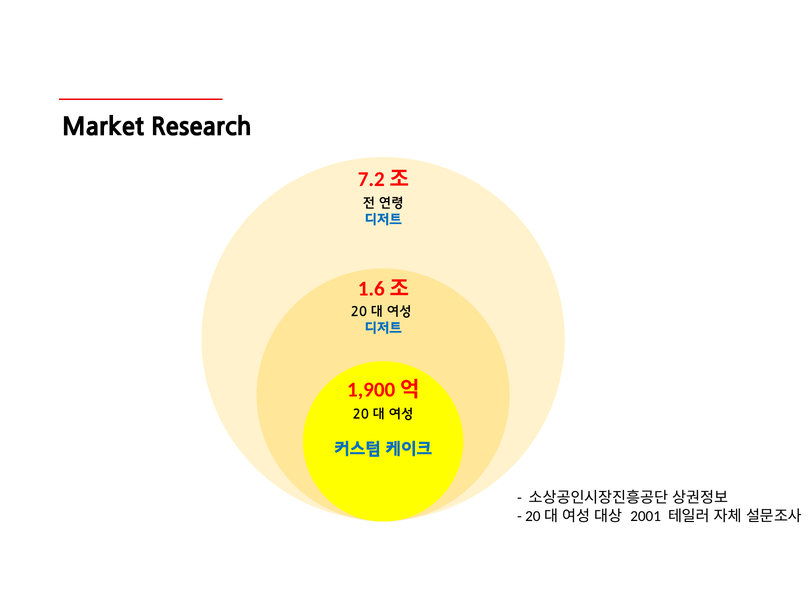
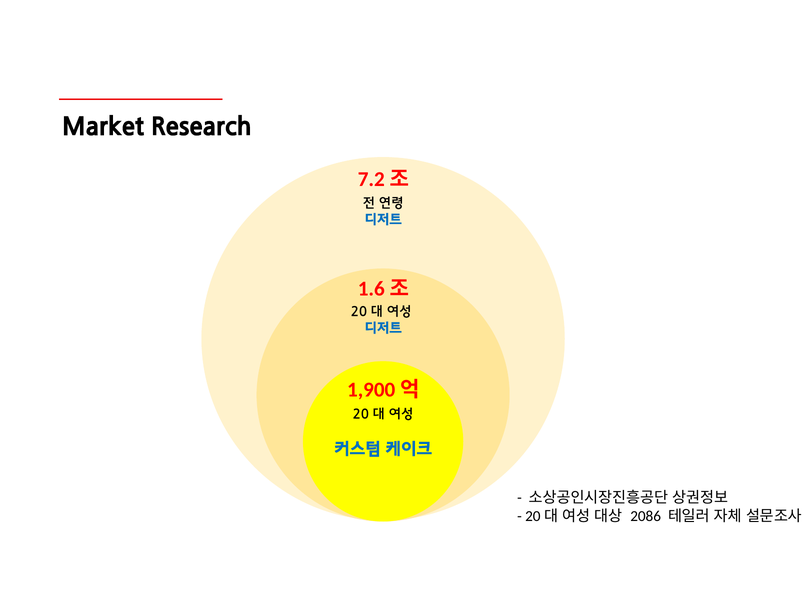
2001: 2001 -> 2086
